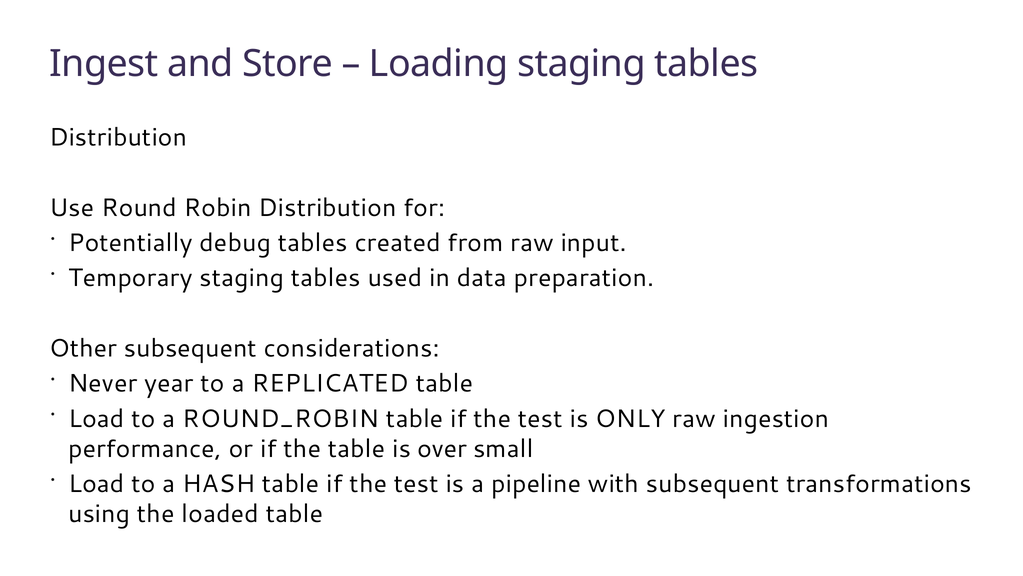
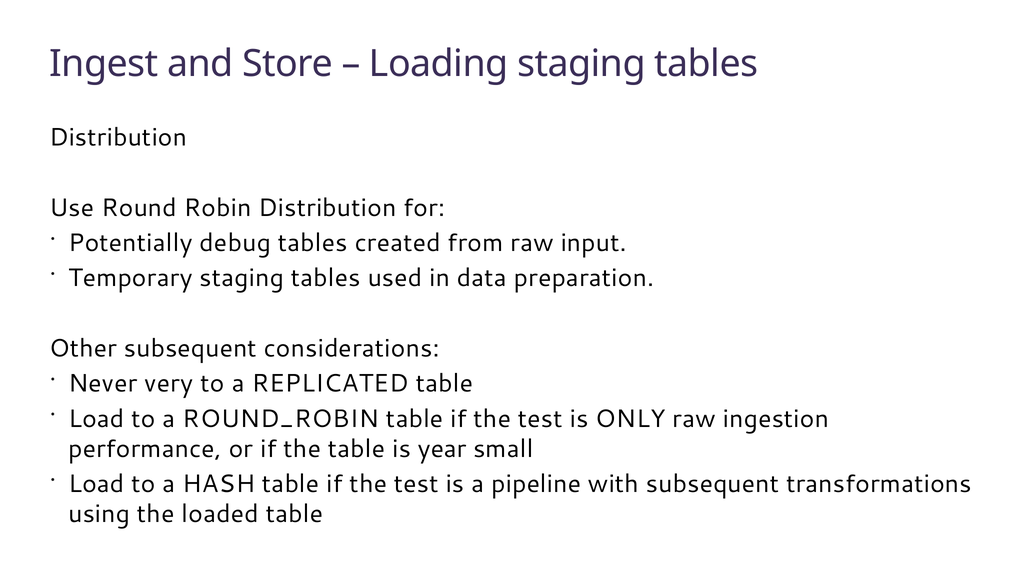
year: year -> very
over: over -> year
